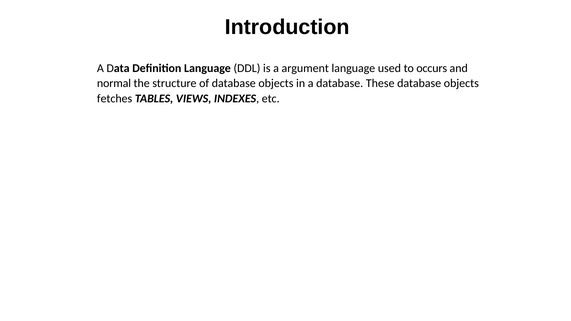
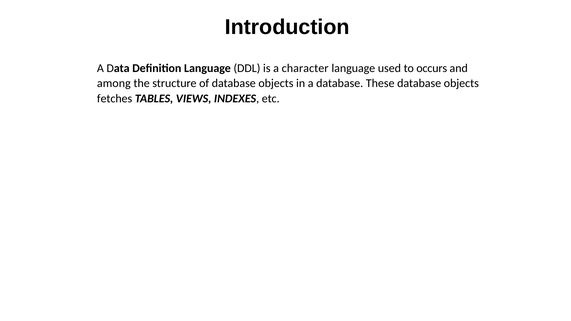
argument: argument -> character
normal: normal -> among
